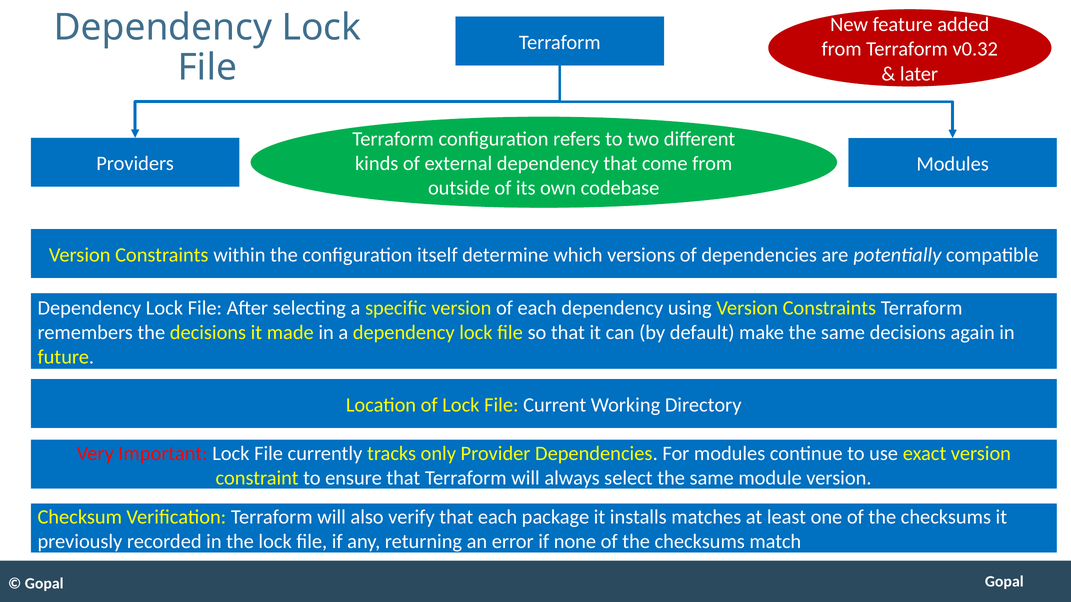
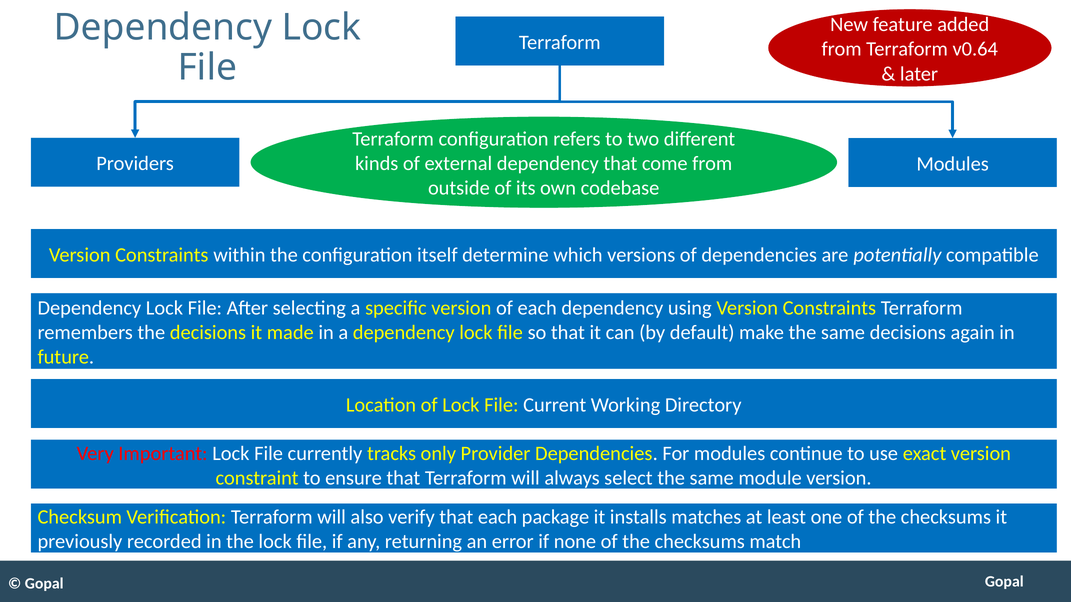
v0.32: v0.32 -> v0.64
